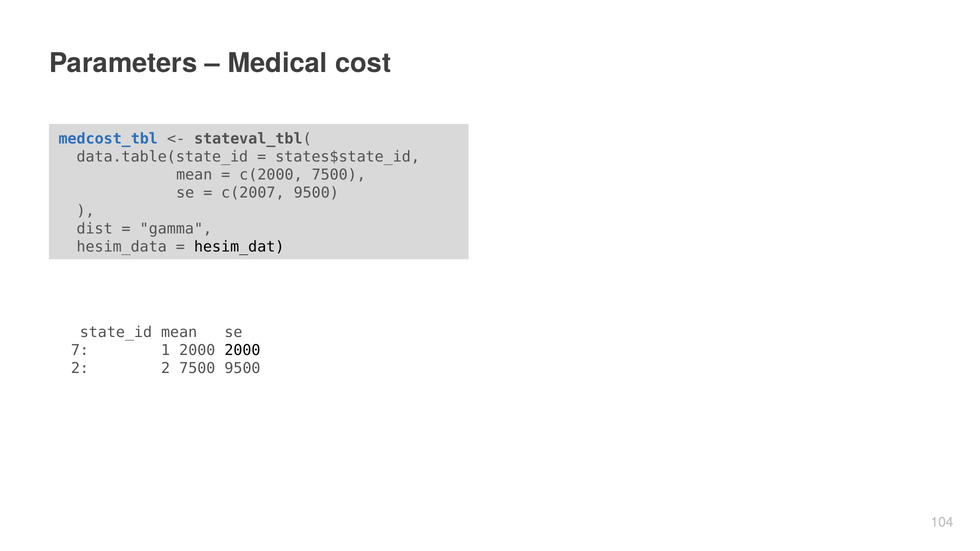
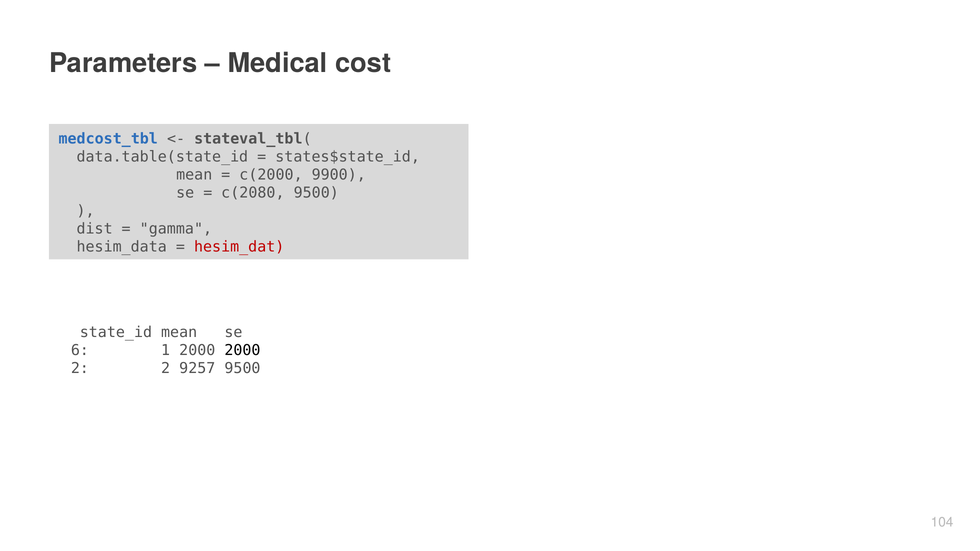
c(2000 7500: 7500 -> 9900
c(2007: c(2007 -> c(2080
hesim_dat colour: black -> red
7: 7 -> 6
2 7500: 7500 -> 9257
